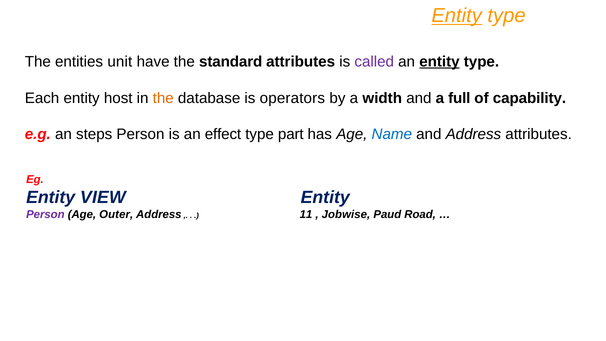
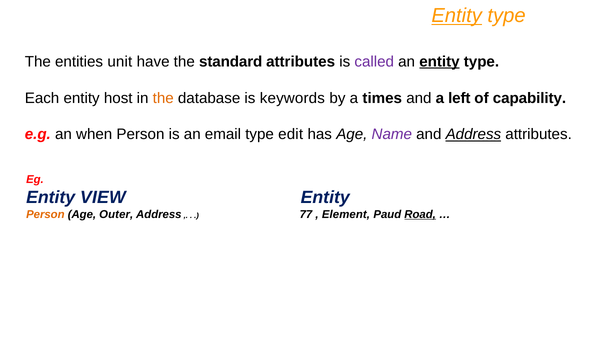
operators: operators -> keywords
width: width -> times
full: full -> left
steps: steps -> when
effect: effect -> email
part: part -> edit
Name colour: blue -> purple
Address at (473, 134) underline: none -> present
Person at (45, 214) colour: purple -> orange
11: 11 -> 77
Jobwise: Jobwise -> Element
Road underline: none -> present
